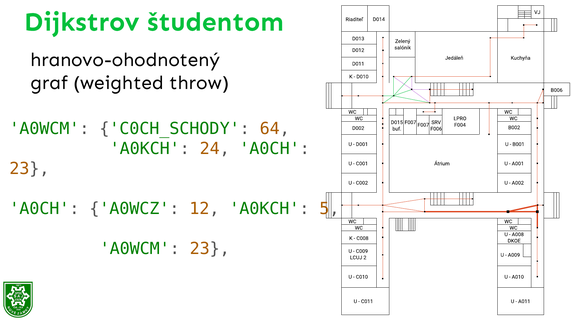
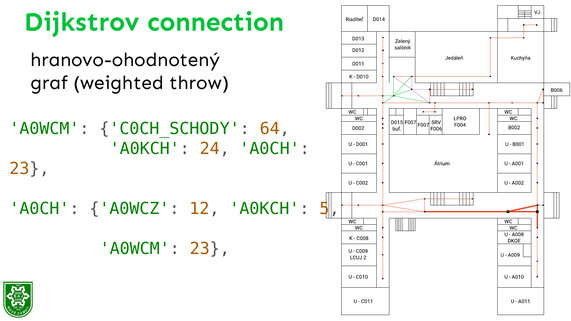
študentom: študentom -> connection
